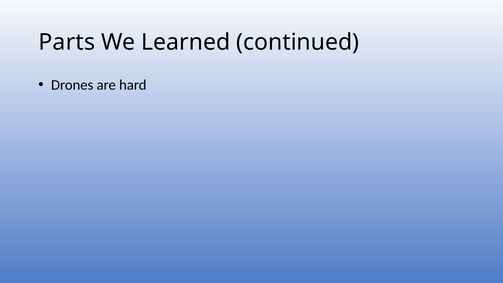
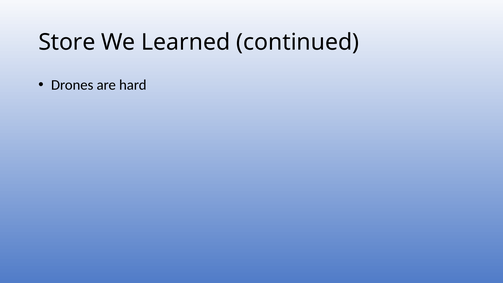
Parts: Parts -> Store
